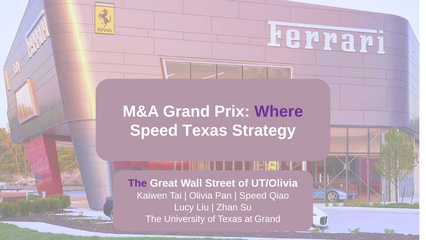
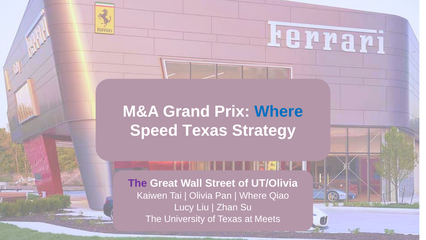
Where at (279, 111) colour: purple -> blue
Speed at (253, 195): Speed -> Where
at Grand: Grand -> Meets
